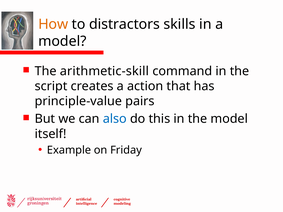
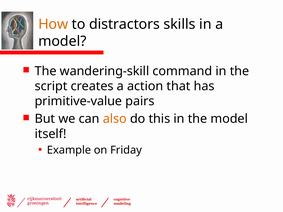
arithmetic-skill: arithmetic-skill -> wandering-skill
principle-value: principle-value -> primitive-value
also colour: blue -> orange
